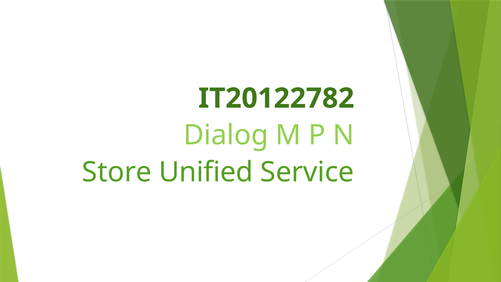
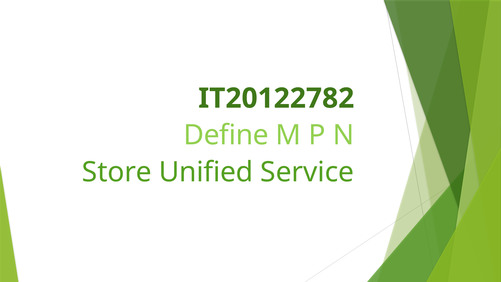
Dialog: Dialog -> Define
